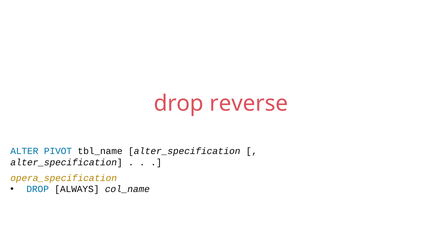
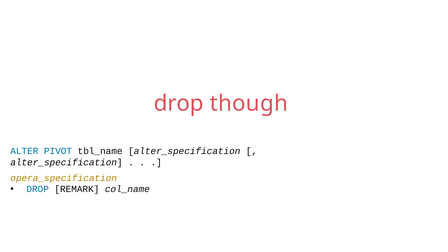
reverse: reverse -> though
ALWAYS: ALWAYS -> REMARK
